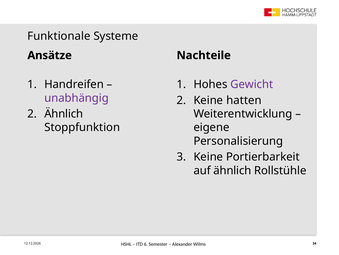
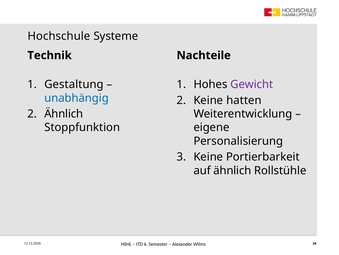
Funktionale: Funktionale -> Hochschule
Ansätze: Ansätze -> Technik
Handreifen: Handreifen -> Gestaltung
unabhängig colour: purple -> blue
